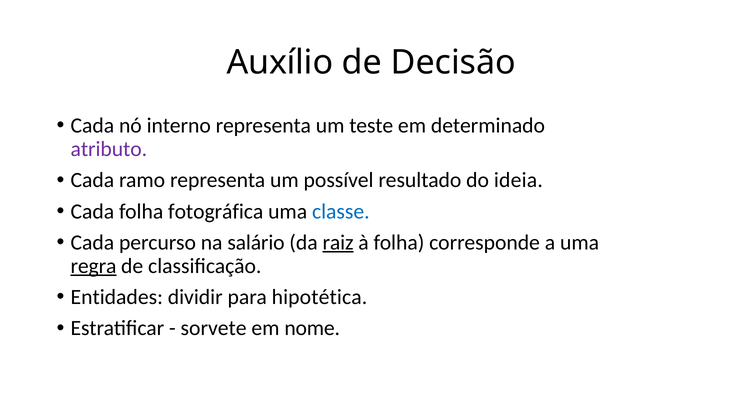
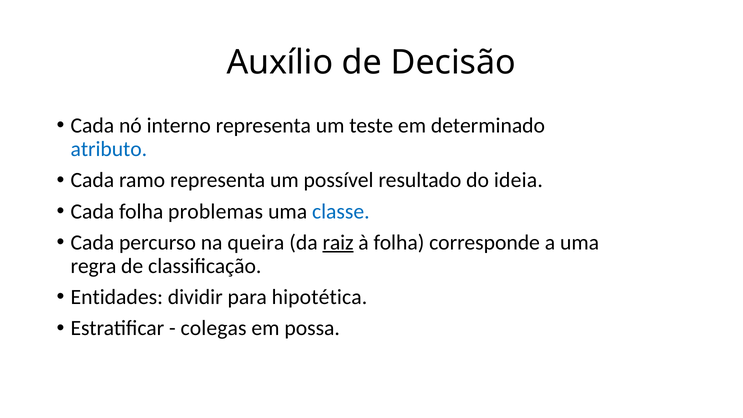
atributo colour: purple -> blue
fotográfica: fotográfica -> problemas
salário: salário -> queira
regra underline: present -> none
sorvete: sorvete -> colegas
nome: nome -> possa
